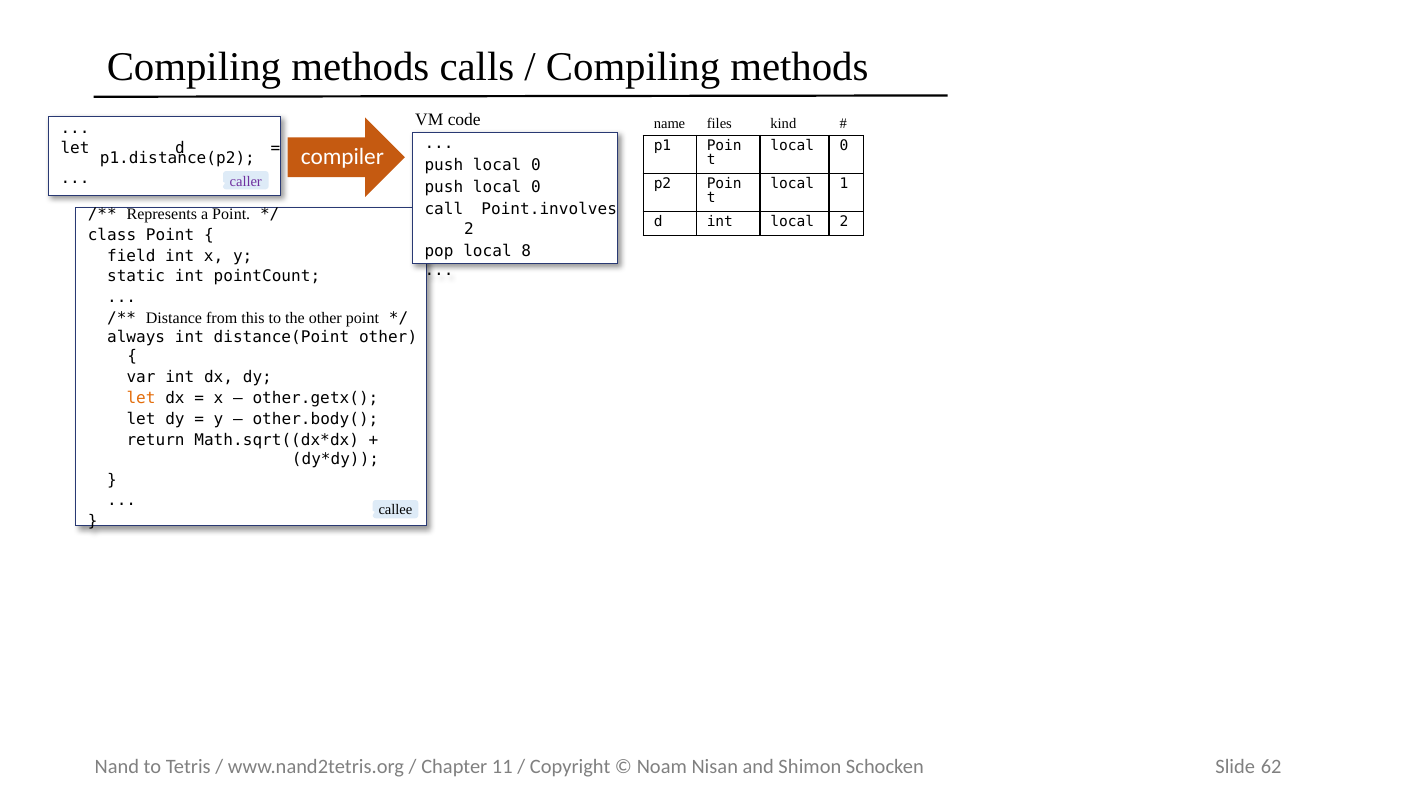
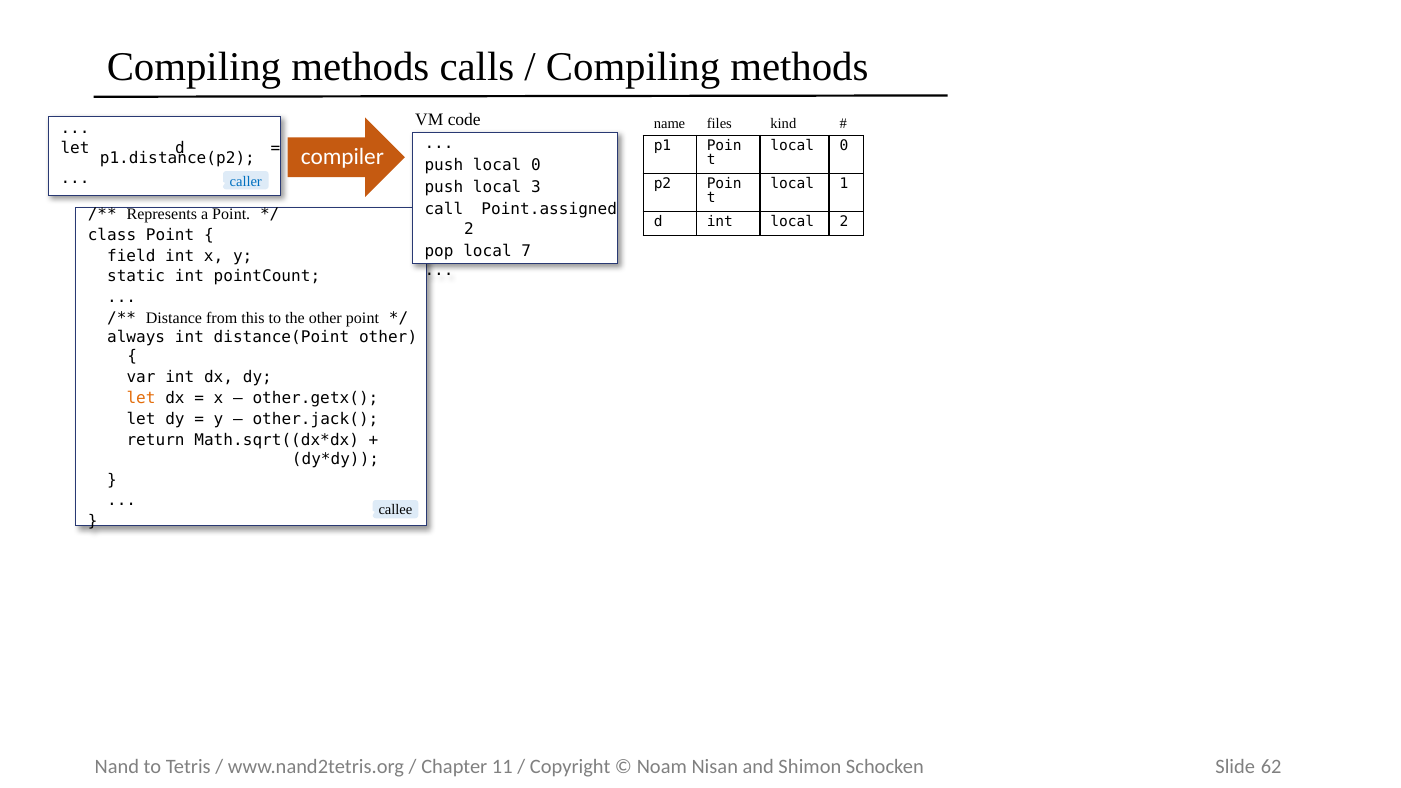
caller colour: purple -> blue
0 at (536, 187): 0 -> 3
Point.involves: Point.involves -> Point.assigned
8: 8 -> 7
other.body(: other.body( -> other.jack(
